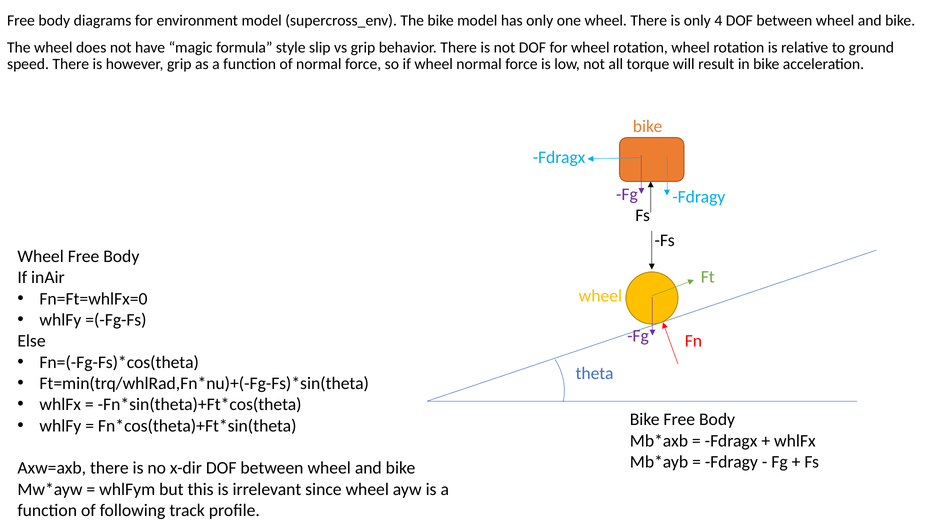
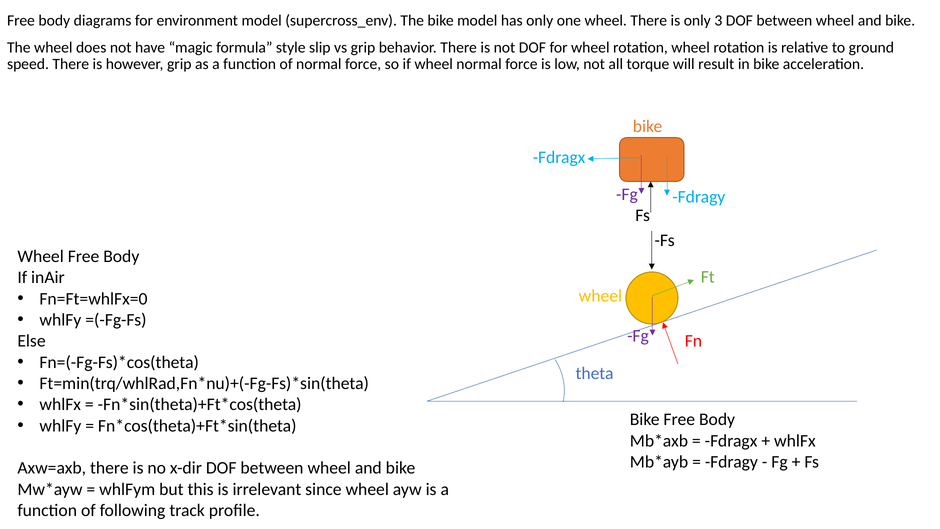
4: 4 -> 3
